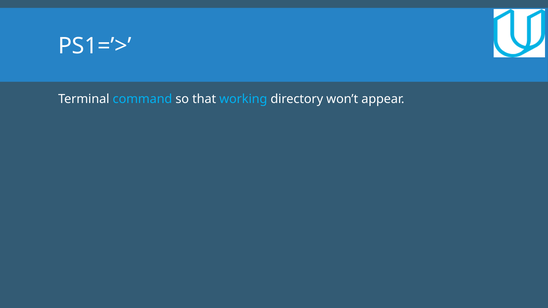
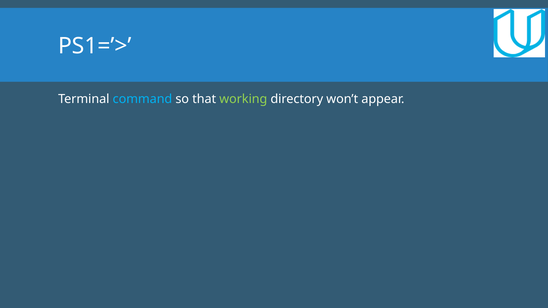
working colour: light blue -> light green
